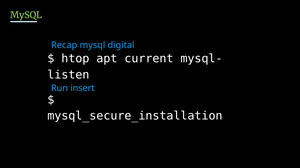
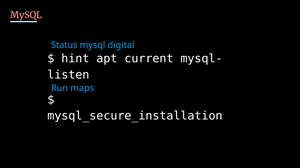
MySQL at (26, 15) colour: light green -> pink
Recap: Recap -> Status
htop: htop -> hint
insert: insert -> maps
